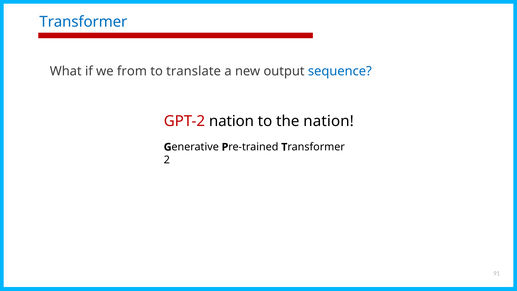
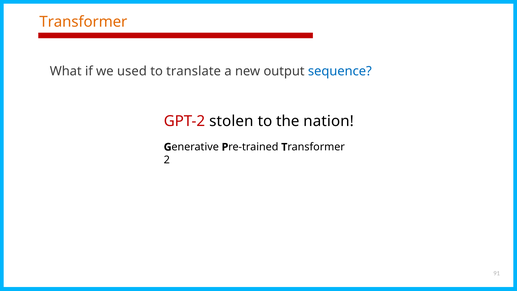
Transformer colour: blue -> orange
from: from -> used
GPT-2 nation: nation -> stolen
